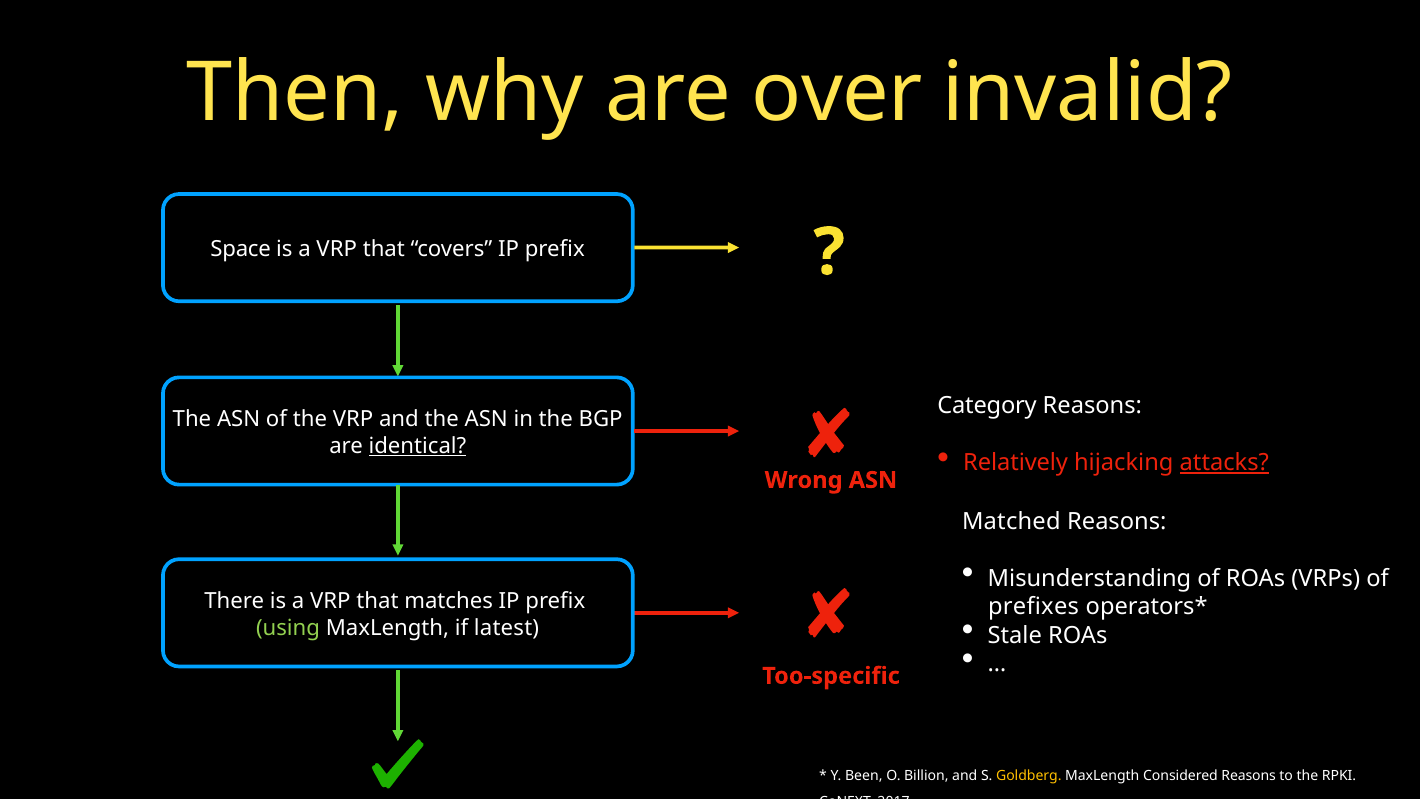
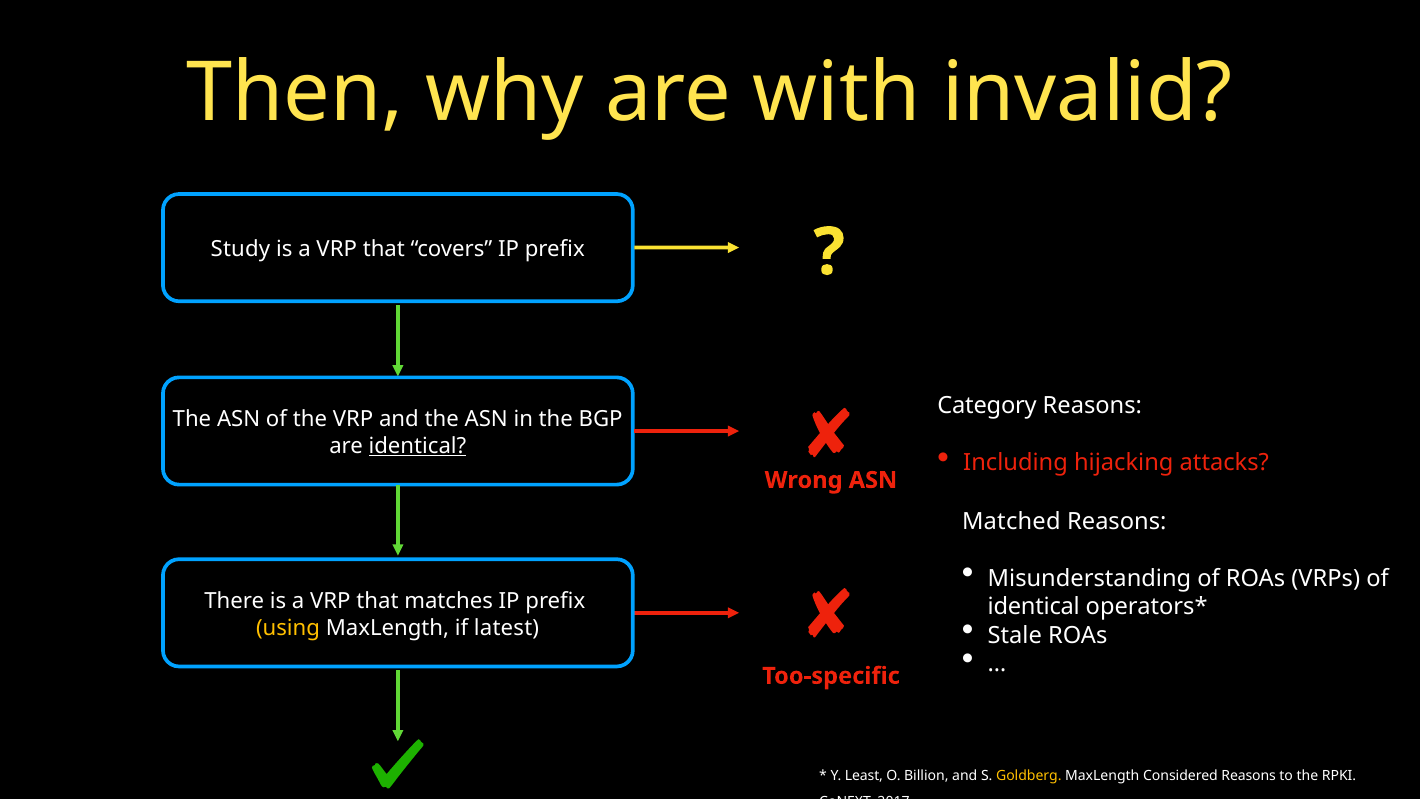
over: over -> with
Space: Space -> Study
Relatively: Relatively -> Including
attacks underline: present -> none
prefixes at (1034, 607): prefixes -> identical
using colour: light green -> yellow
Been: Been -> Least
